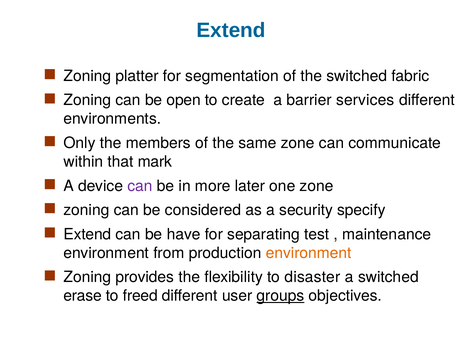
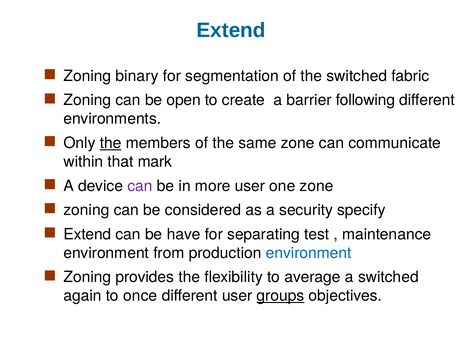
platter: platter -> binary
services: services -> following
the at (111, 143) underline: none -> present
more later: later -> user
environment at (309, 253) colour: orange -> blue
disaster: disaster -> average
erase: erase -> again
freed: freed -> once
